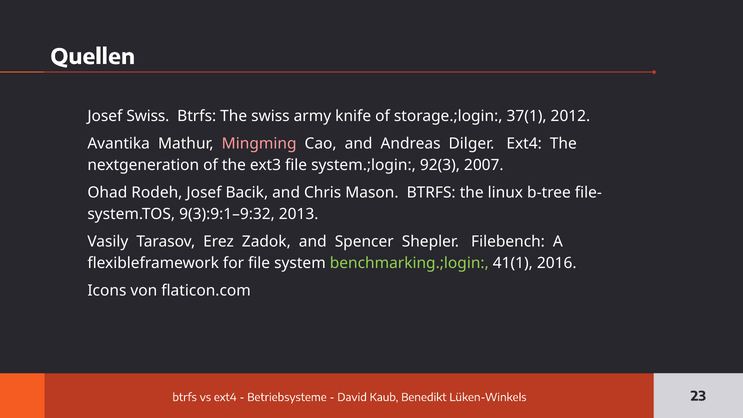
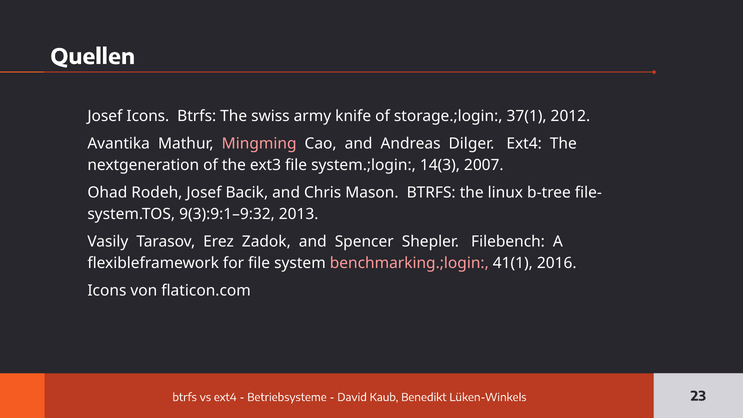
Josef Swiss: Swiss -> Icons
92(3: 92(3 -> 14(3
benchmarking.;login colour: light green -> pink
